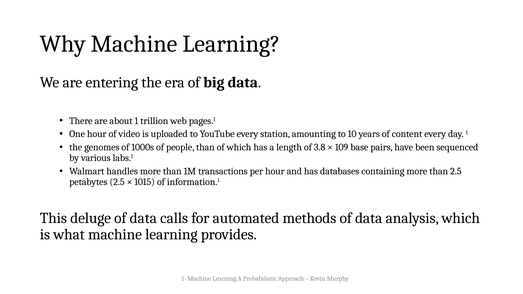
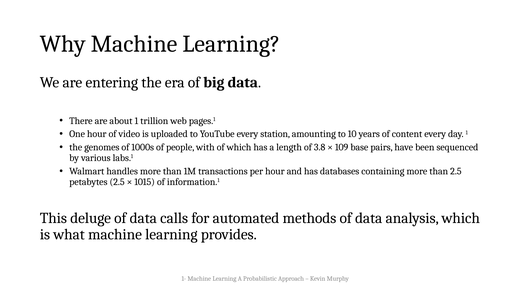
people than: than -> with
